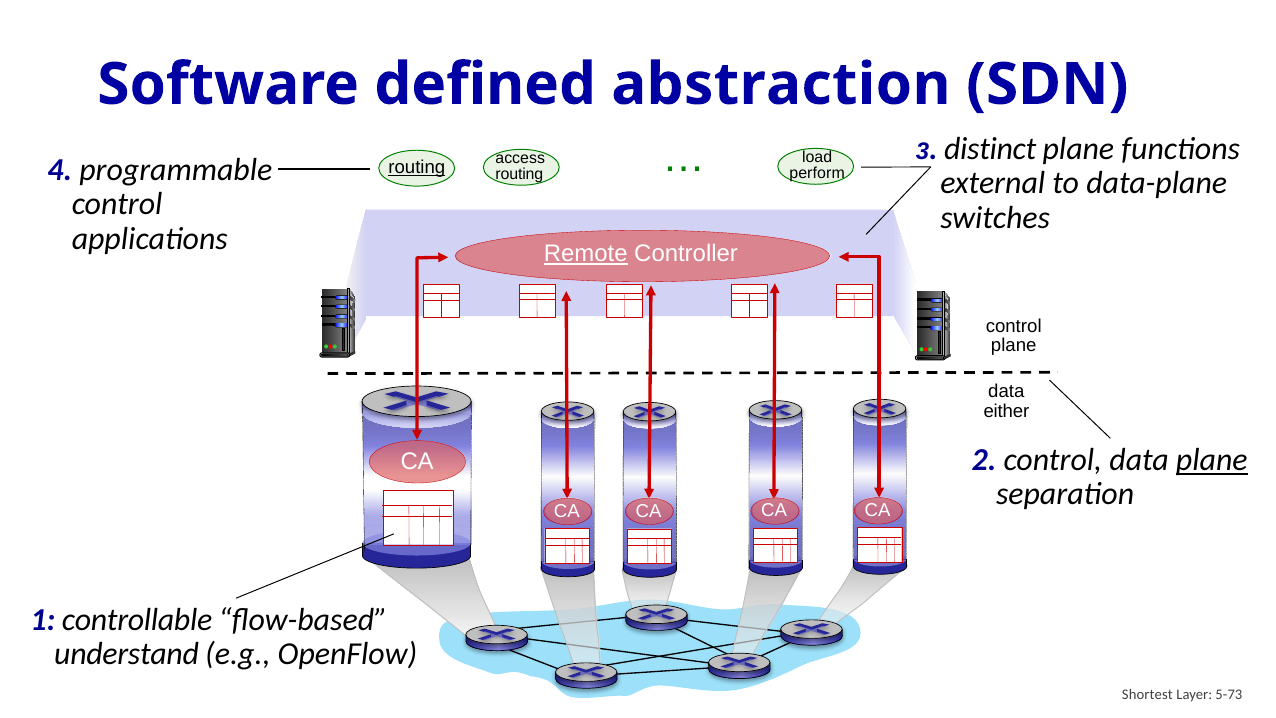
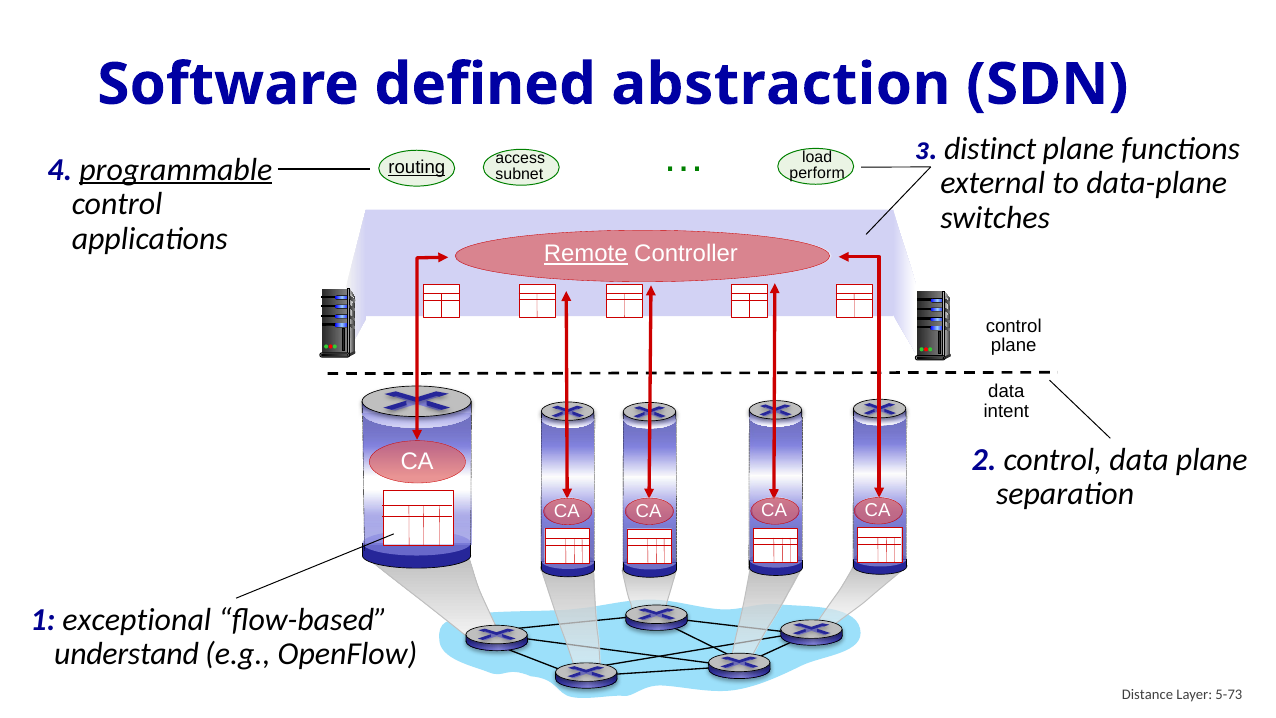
programmable underline: none -> present
routing at (519, 175): routing -> subnet
either: either -> intent
plane at (1212, 460) underline: present -> none
controllable: controllable -> exceptional
Shortest: Shortest -> Distance
